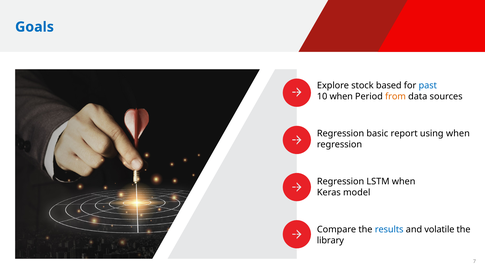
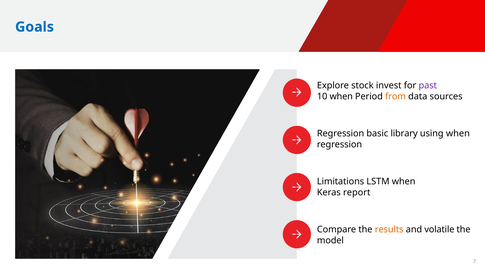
based: based -> invest
past colour: blue -> purple
report: report -> library
Regression at (341, 181): Regression -> Limitations
model: model -> report
results colour: blue -> orange
library: library -> model
